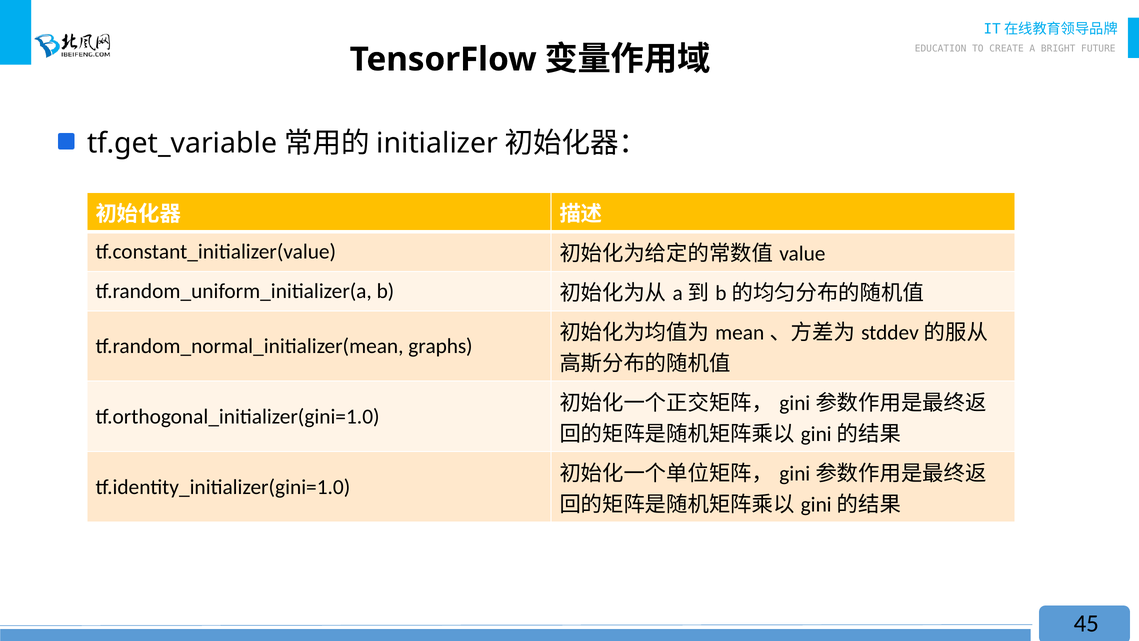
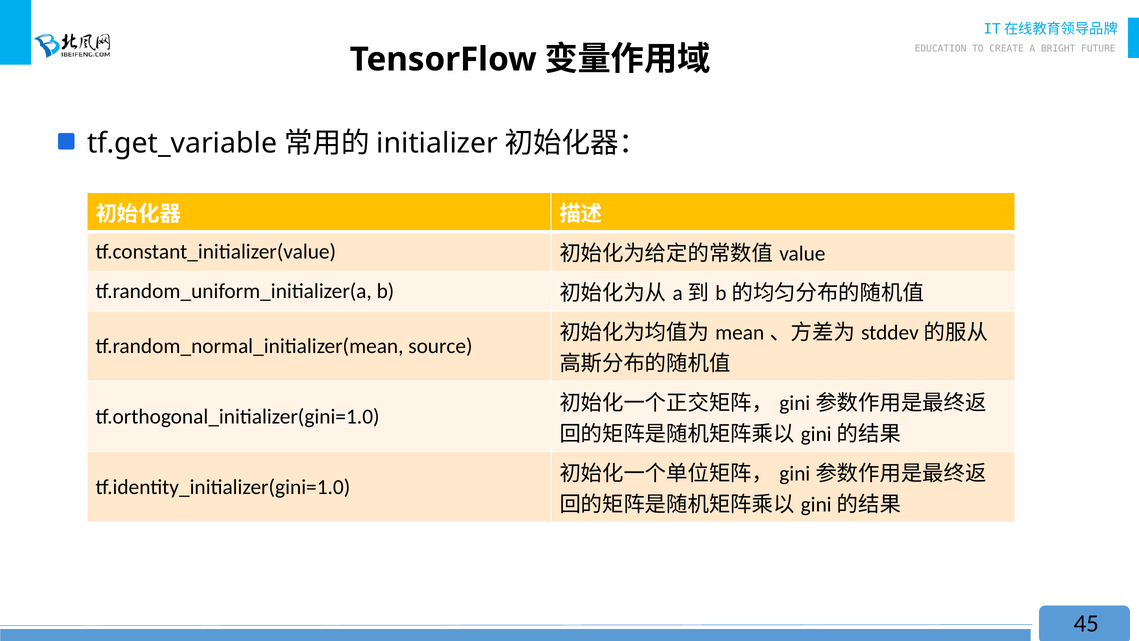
graphs: graphs -> source
